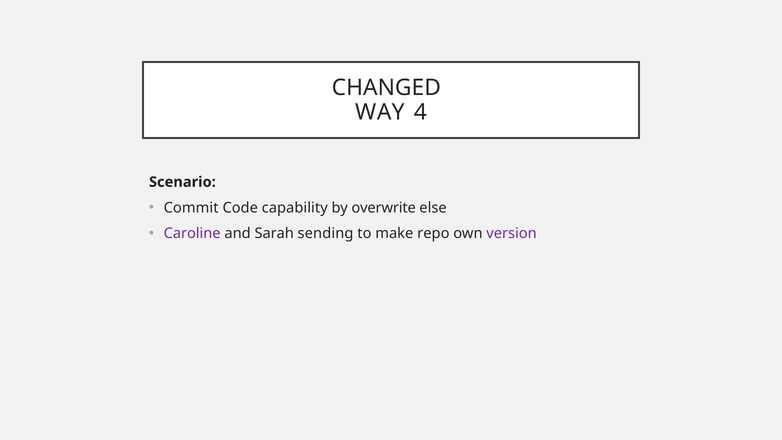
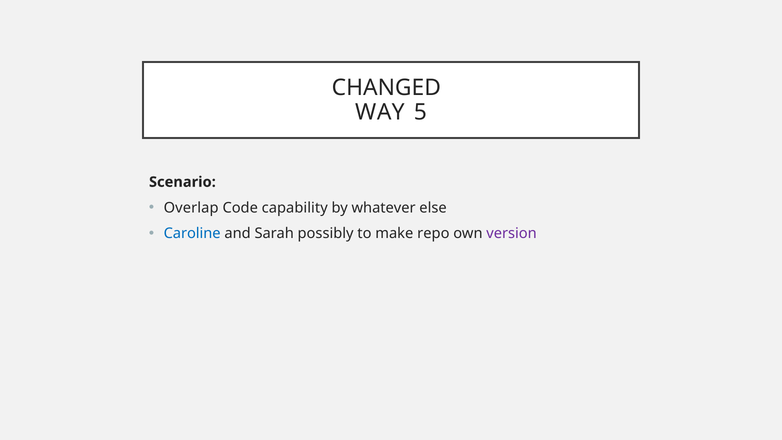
4: 4 -> 5
Commit: Commit -> Overlap
overwrite: overwrite -> whatever
Caroline colour: purple -> blue
sending: sending -> possibly
